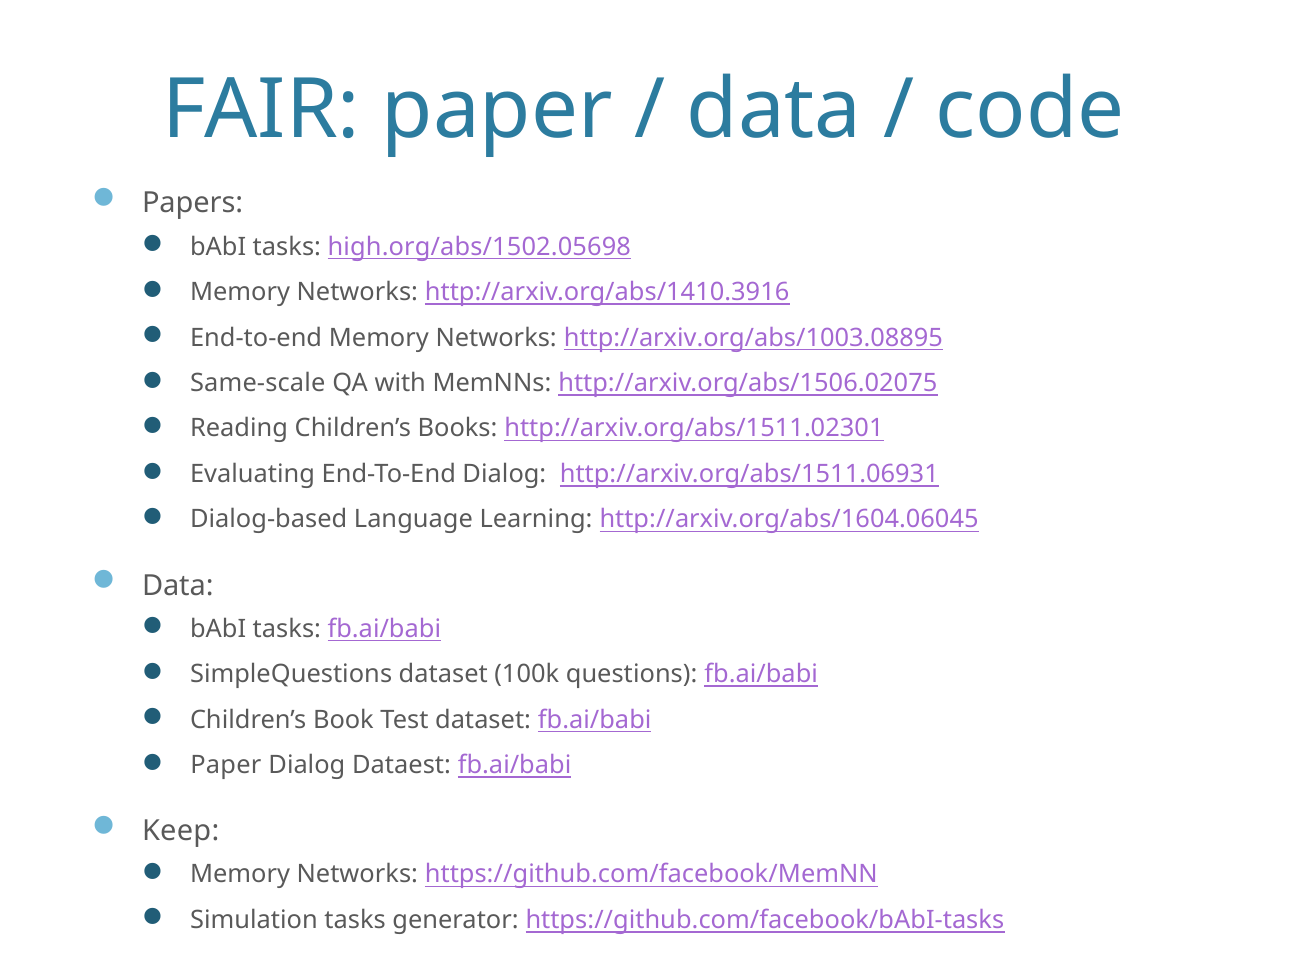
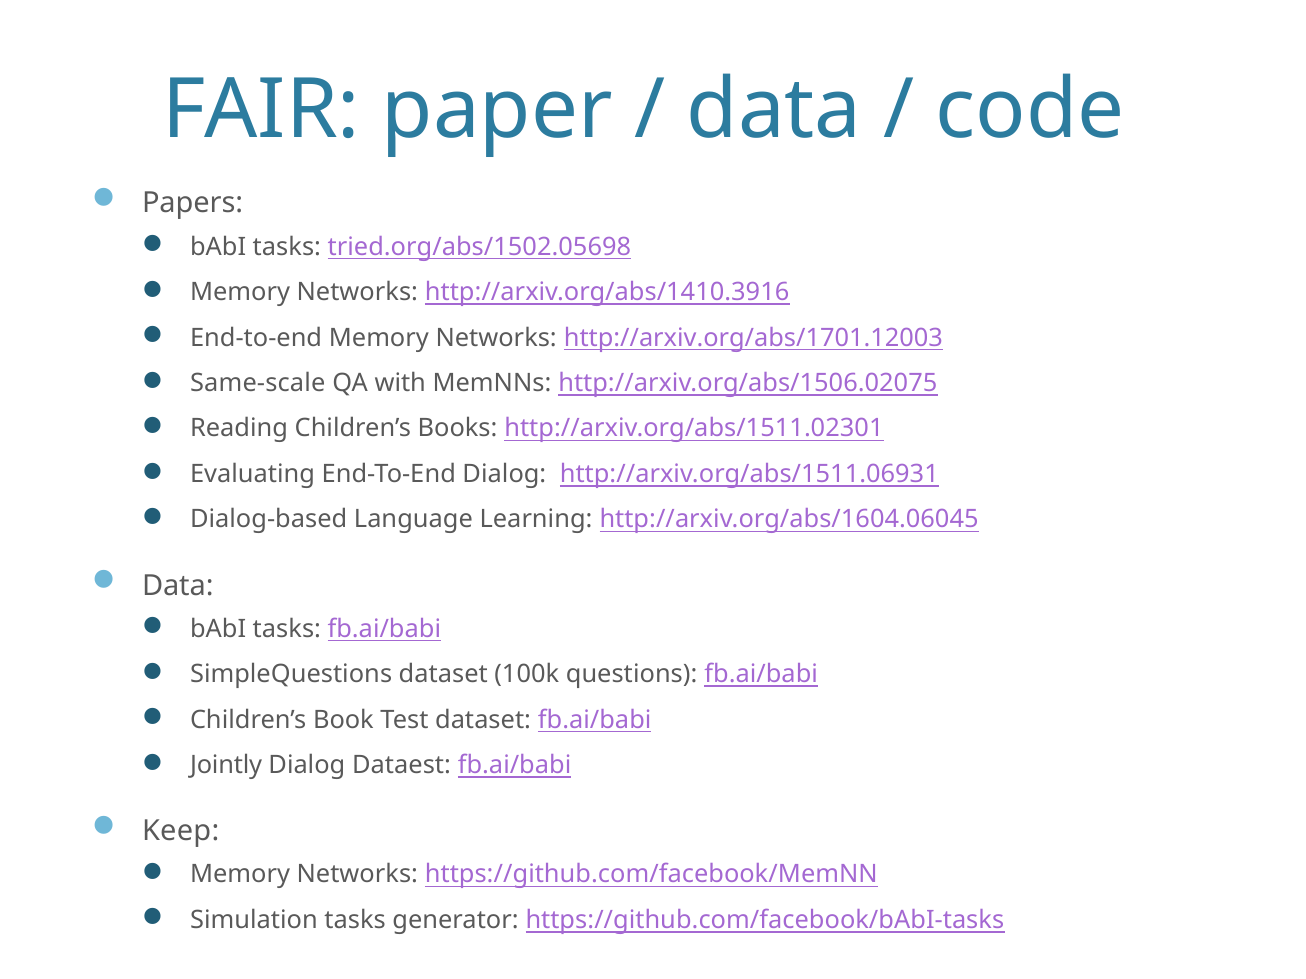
high.org/abs/1502.05698: high.org/abs/1502.05698 -> tried.org/abs/1502.05698
http://arxiv.org/abs/1003.08895: http://arxiv.org/abs/1003.08895 -> http://arxiv.org/abs/1701.12003
Paper at (226, 766): Paper -> Jointly
